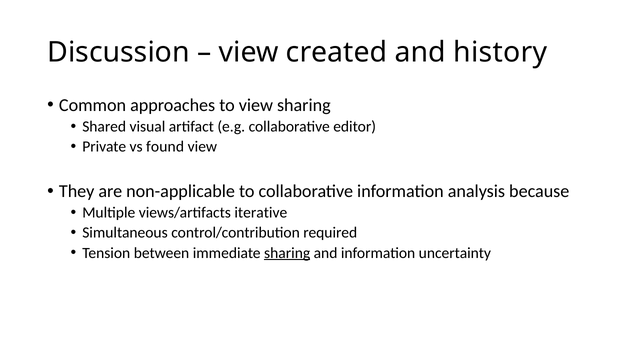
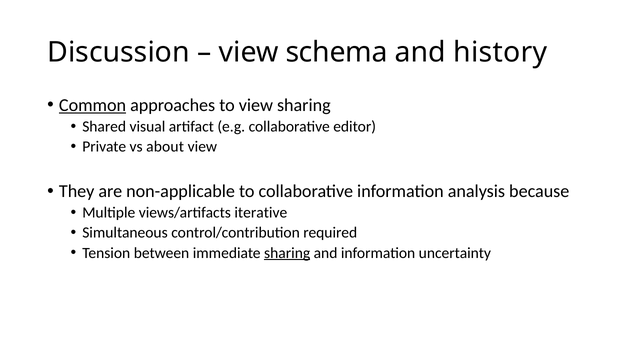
created: created -> schema
Common underline: none -> present
found: found -> about
